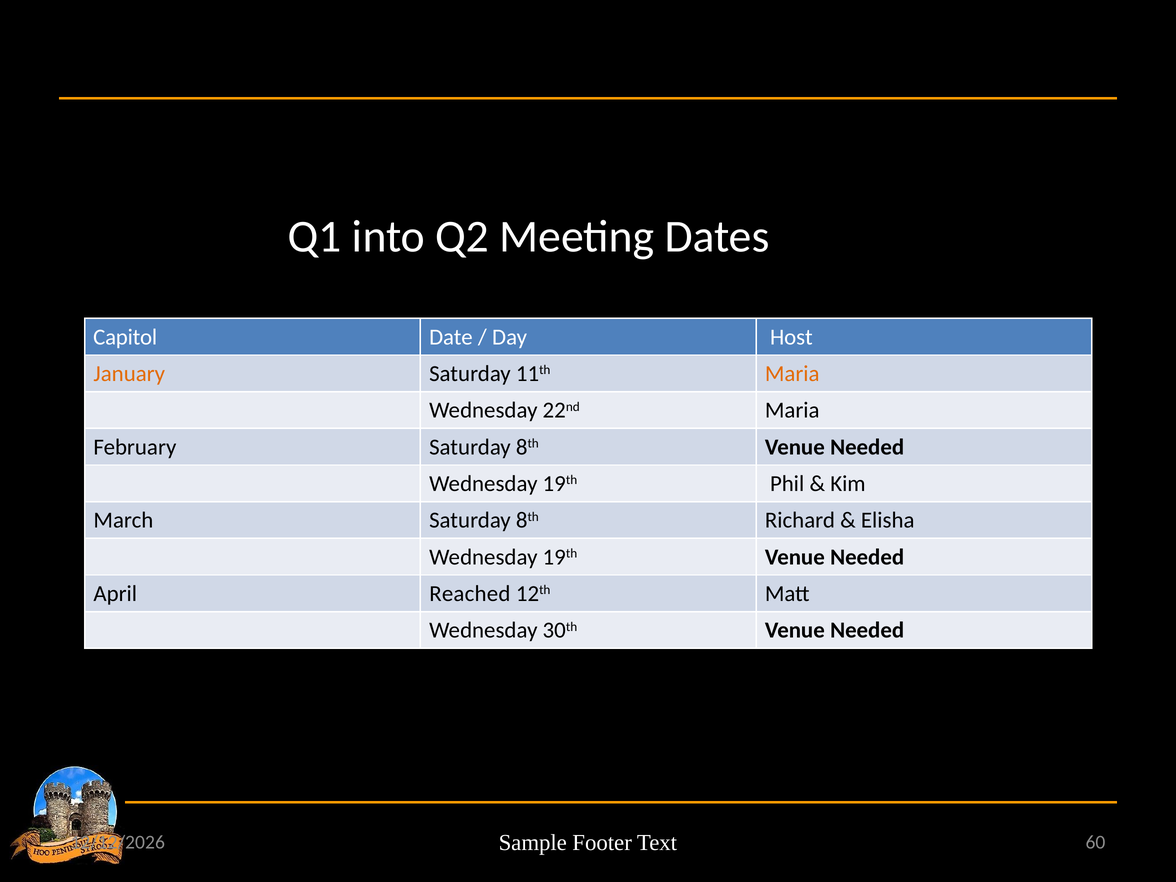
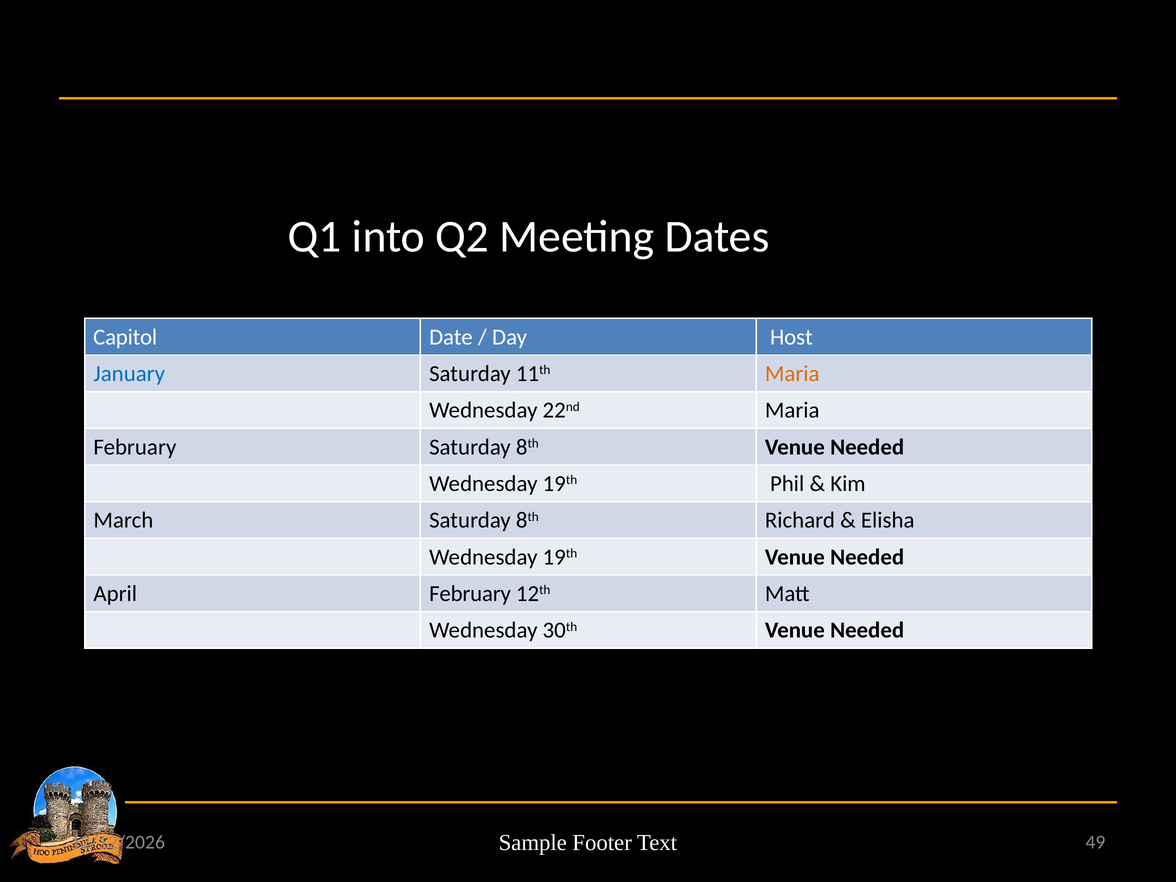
January colour: orange -> blue
April Reached: Reached -> February
60: 60 -> 49
